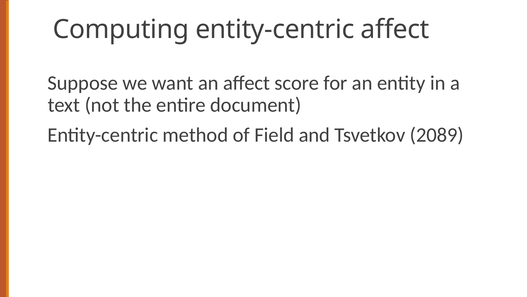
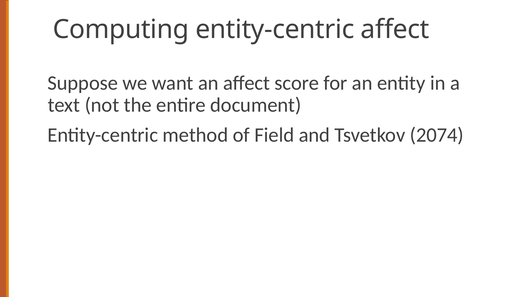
2089: 2089 -> 2074
